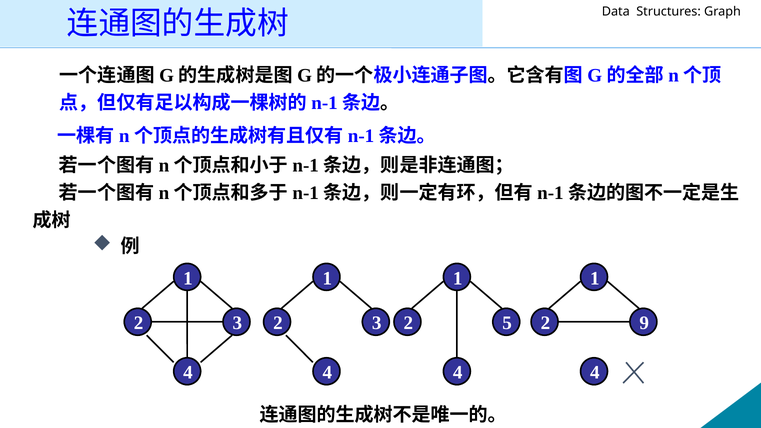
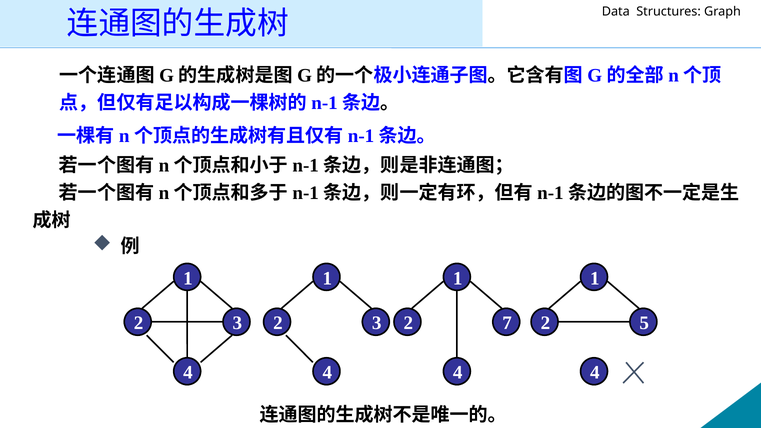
5: 5 -> 7
9: 9 -> 5
